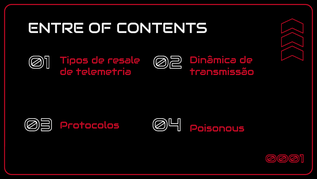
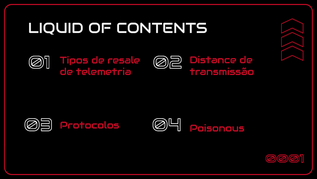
ENTRE: ENTRE -> LIQUID
Dinâmica: Dinâmica -> Distance
